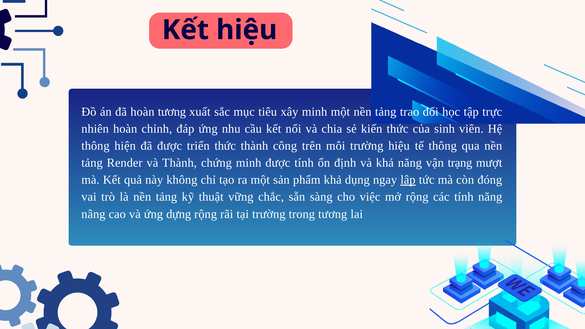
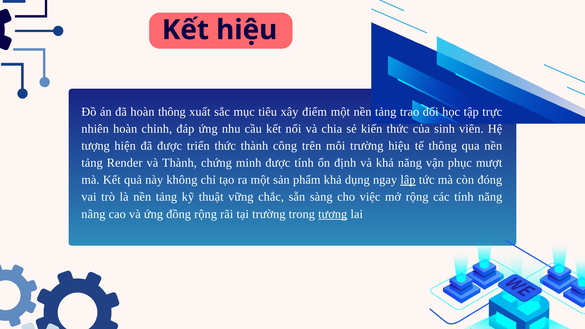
hoàn tương: tương -> thông
xây minh: minh -> điểm
thông at (95, 146): thông -> tượng
trạng: trạng -> phục
dựng: dựng -> đồng
tương at (333, 214) underline: none -> present
